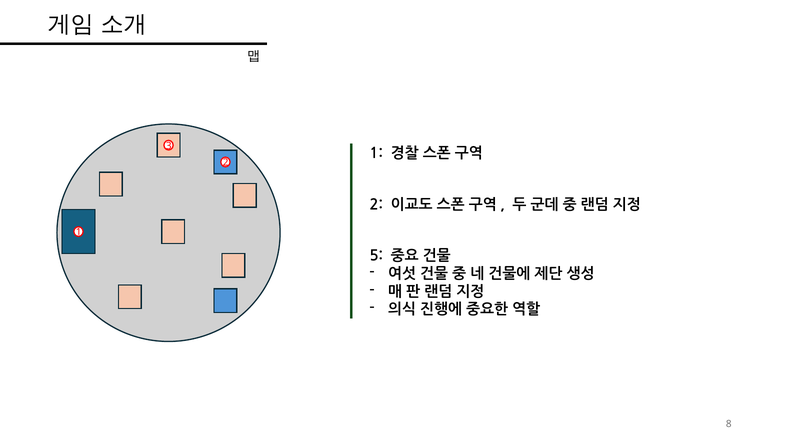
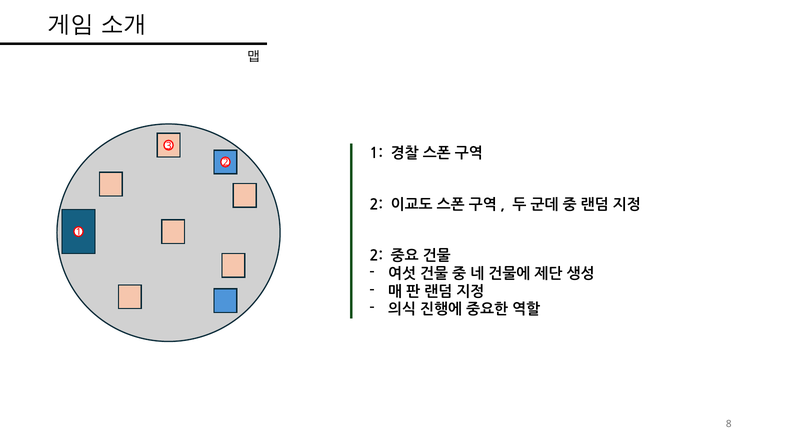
5 at (376, 256): 5 -> 2
